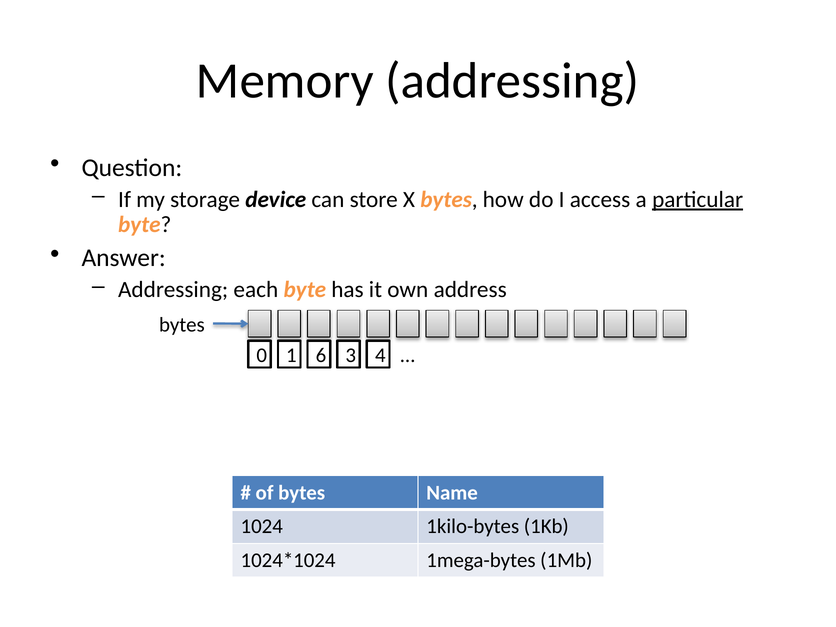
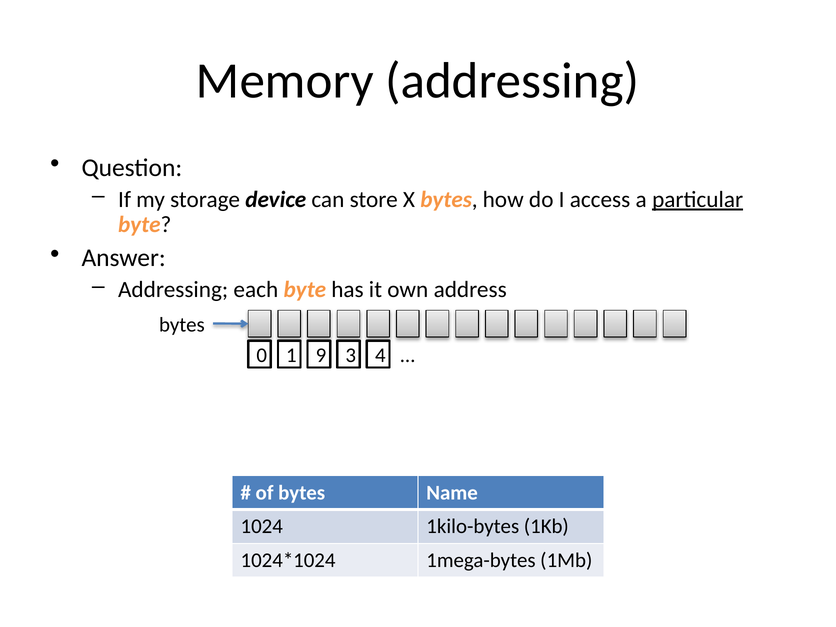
6: 6 -> 9
